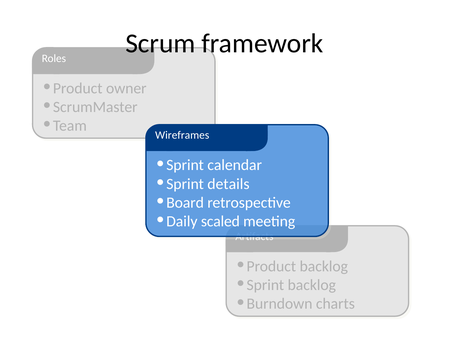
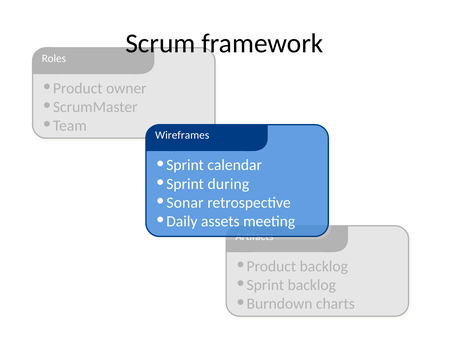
details: details -> during
Board: Board -> Sonar
scaled: scaled -> assets
